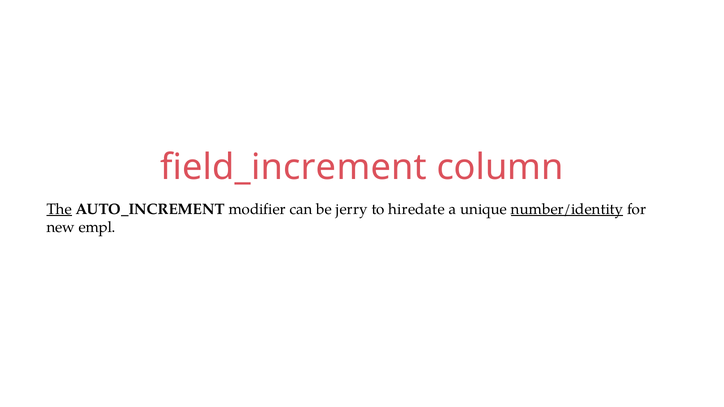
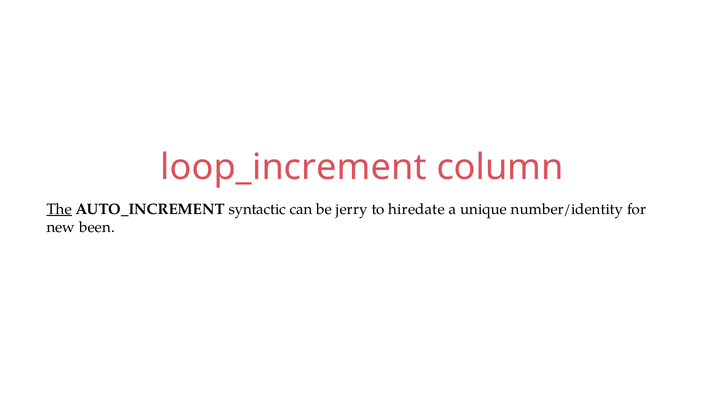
field_increment: field_increment -> loop_increment
modifier: modifier -> syntactic
number/identity underline: present -> none
empl: empl -> been
